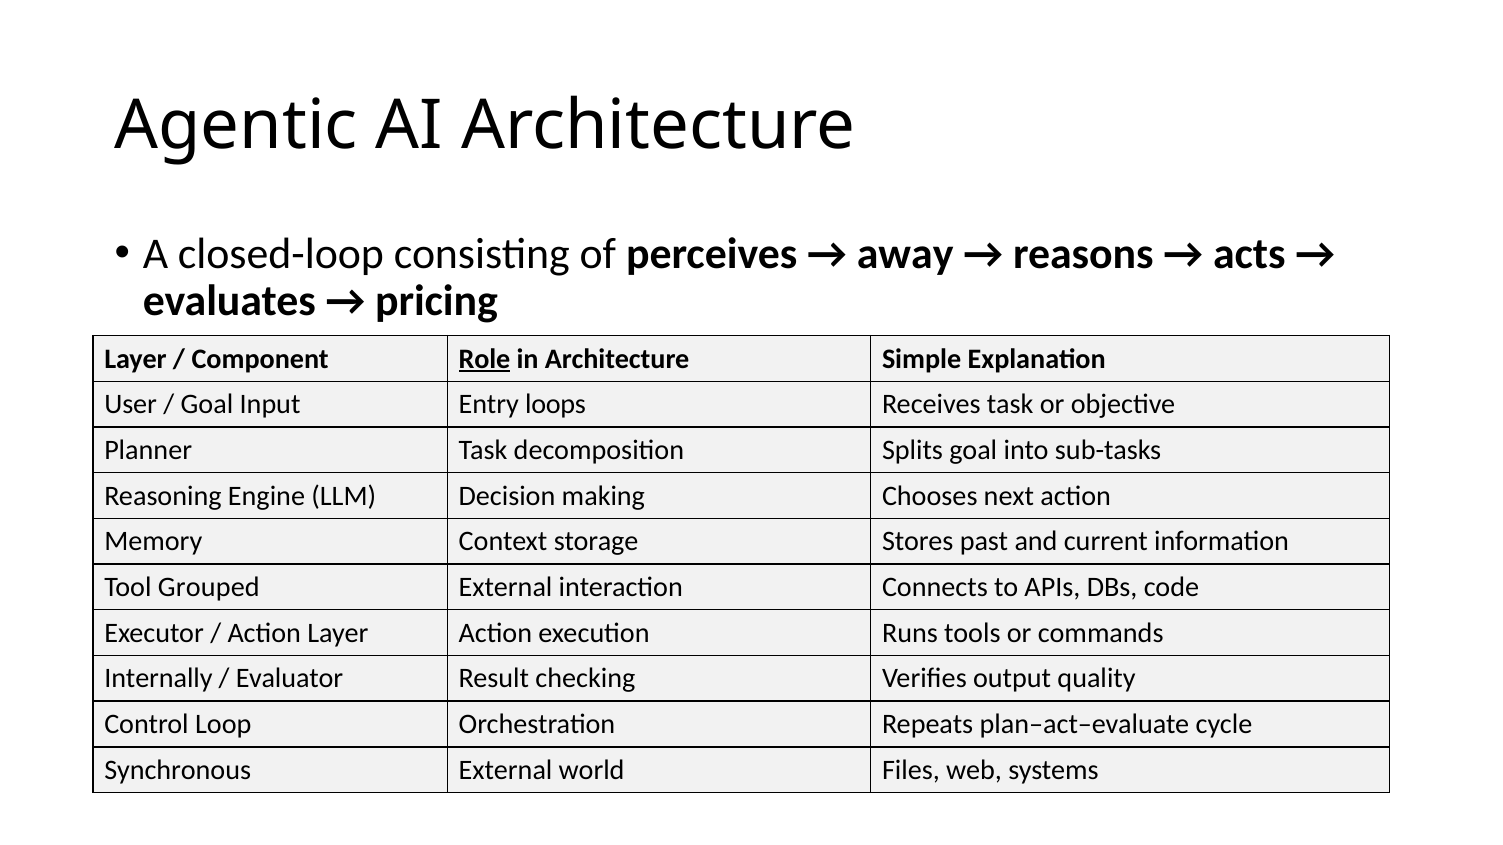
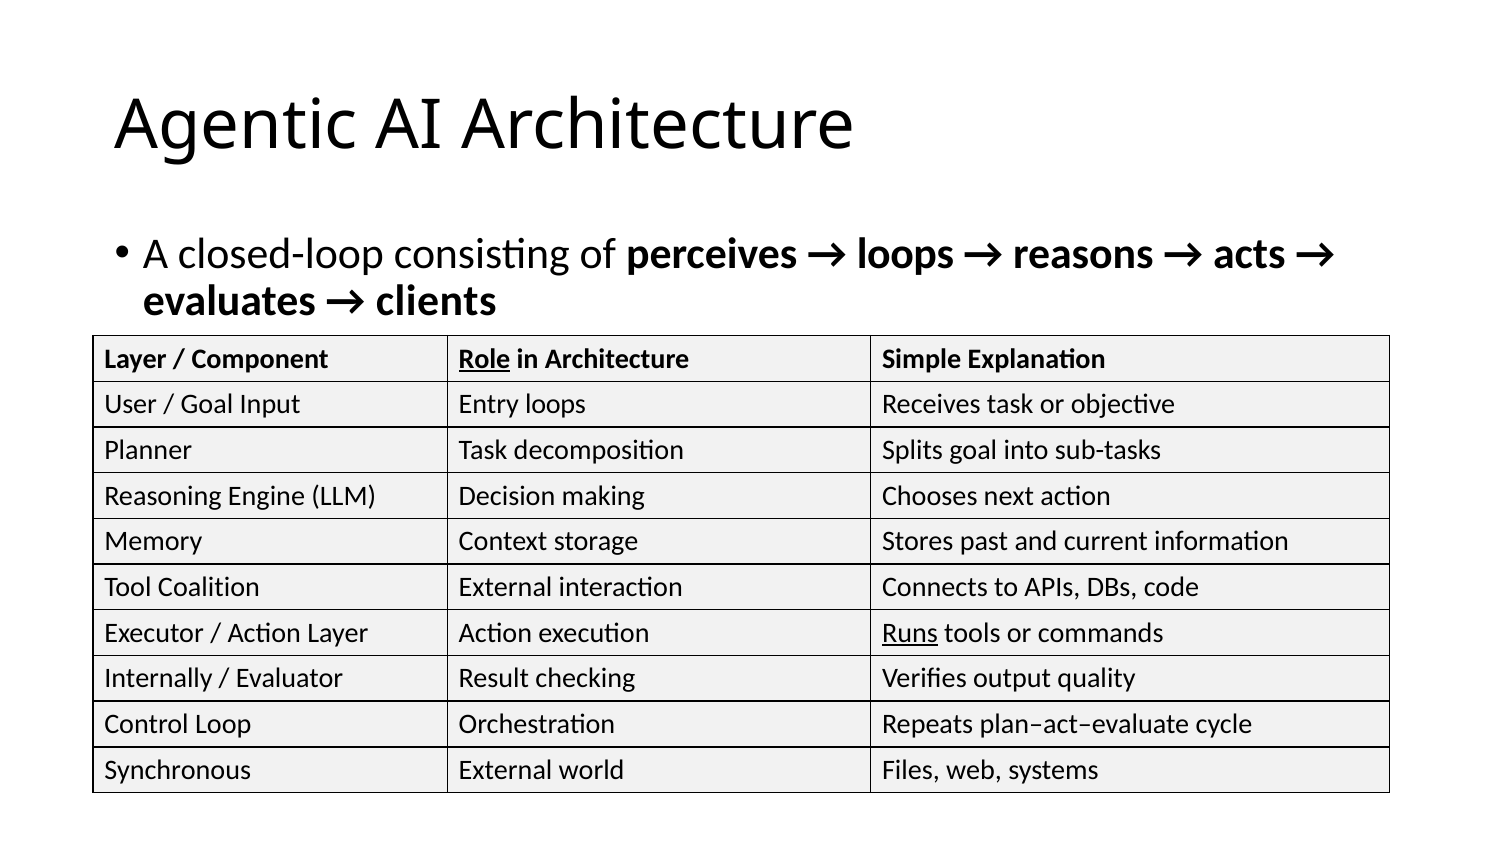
away at (905, 254): away -> loops
pricing: pricing -> clients
Grouped: Grouped -> Coalition
Runs underline: none -> present
